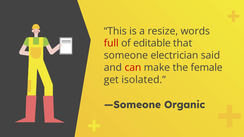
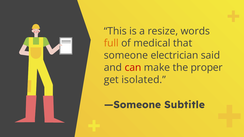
full colour: red -> orange
editable: editable -> medical
female: female -> proper
Organic: Organic -> Subtitle
